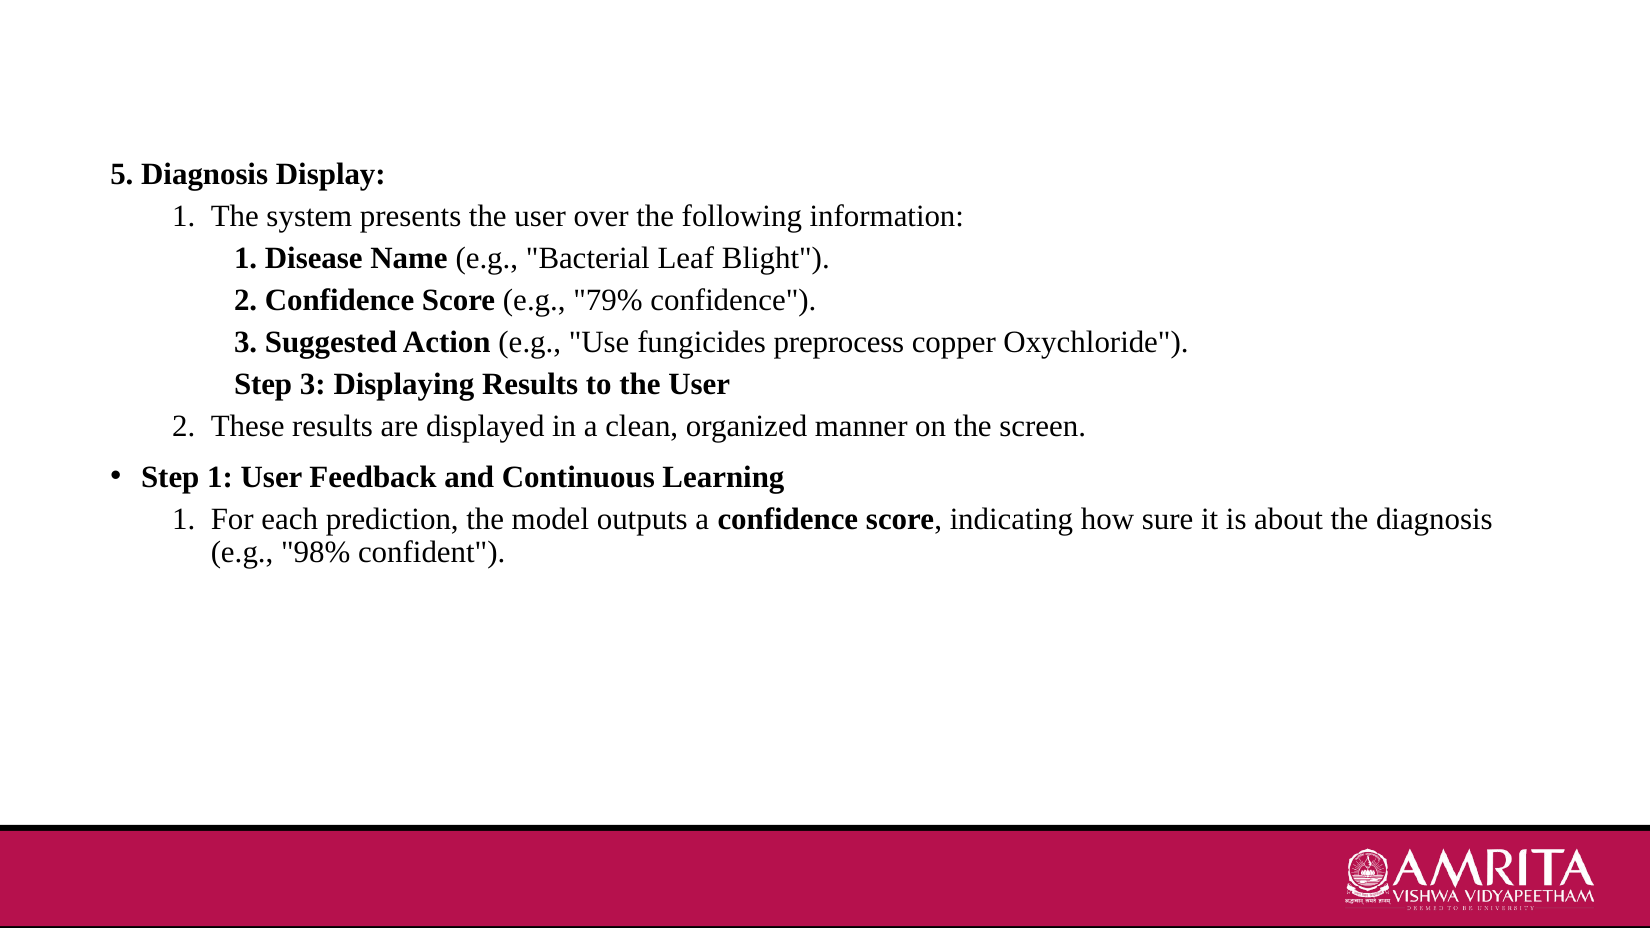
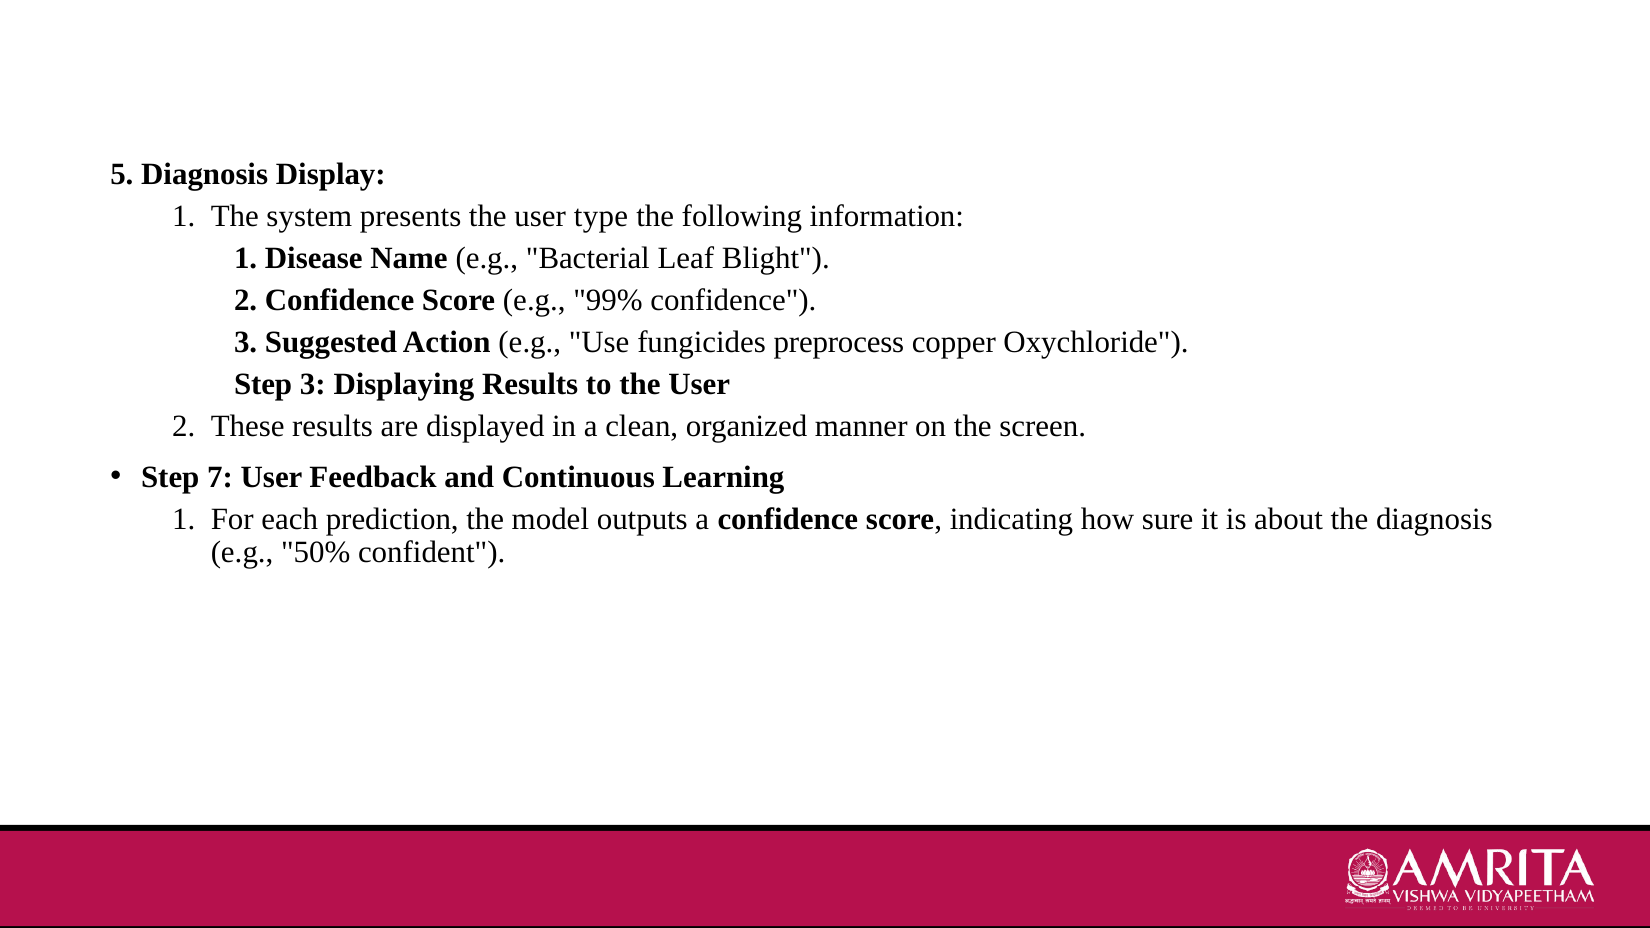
over: over -> type
79%: 79% -> 99%
Step 1: 1 -> 7
98%: 98% -> 50%
